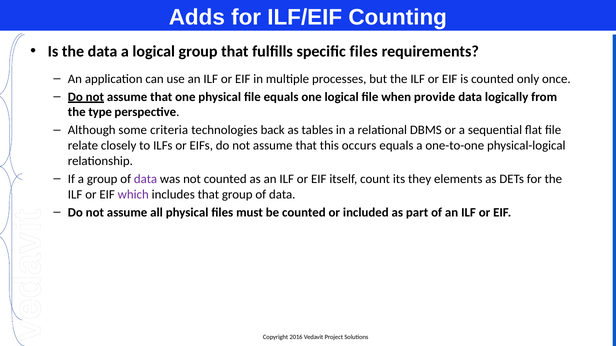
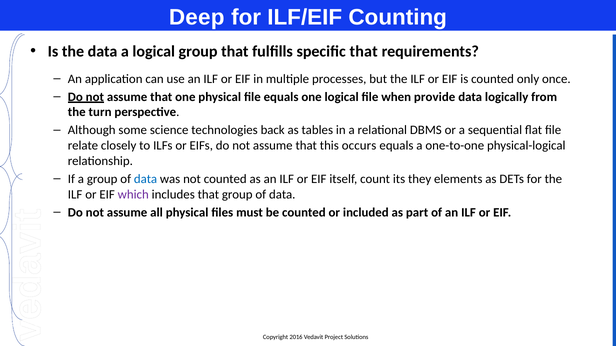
Adds: Adds -> Deep
specific files: files -> that
type: type -> turn
criteria: criteria -> science
data at (146, 179) colour: purple -> blue
